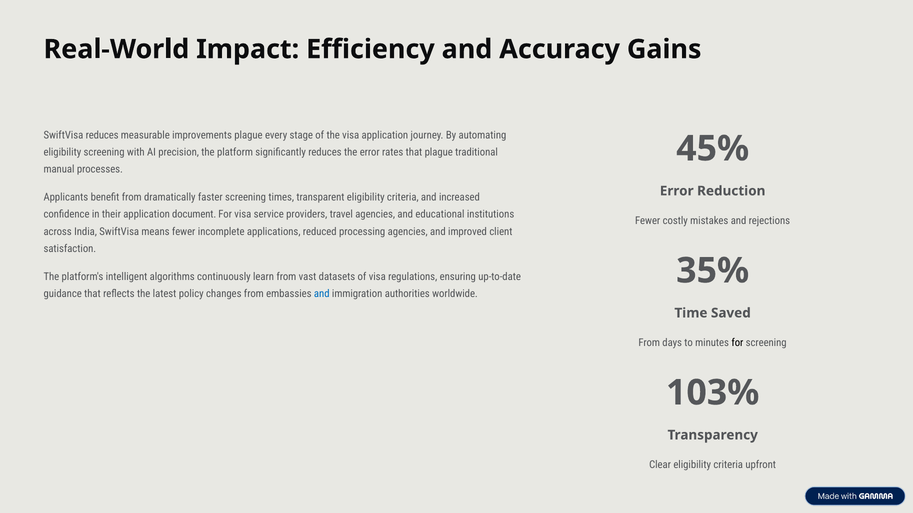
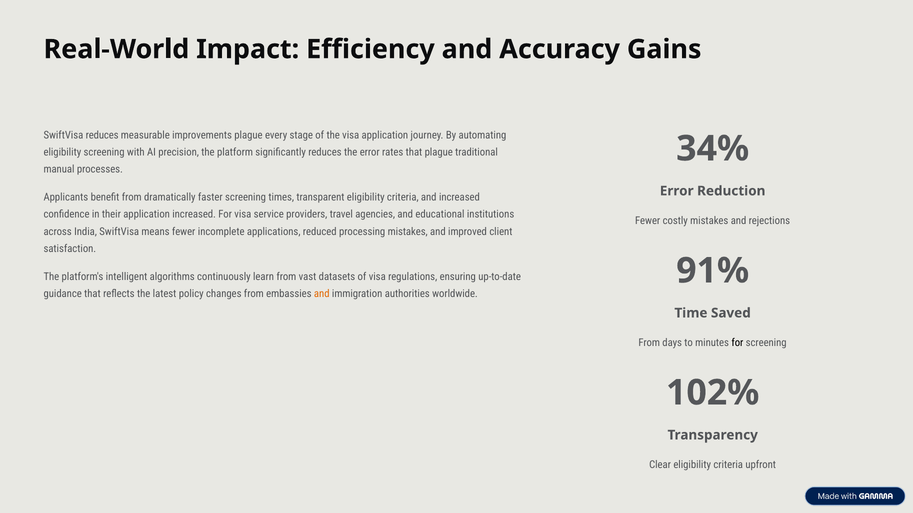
45%: 45% -> 34%
application document: document -> increased
processing agencies: agencies -> mistakes
35%: 35% -> 91%
and at (322, 294) colour: blue -> orange
103%: 103% -> 102%
